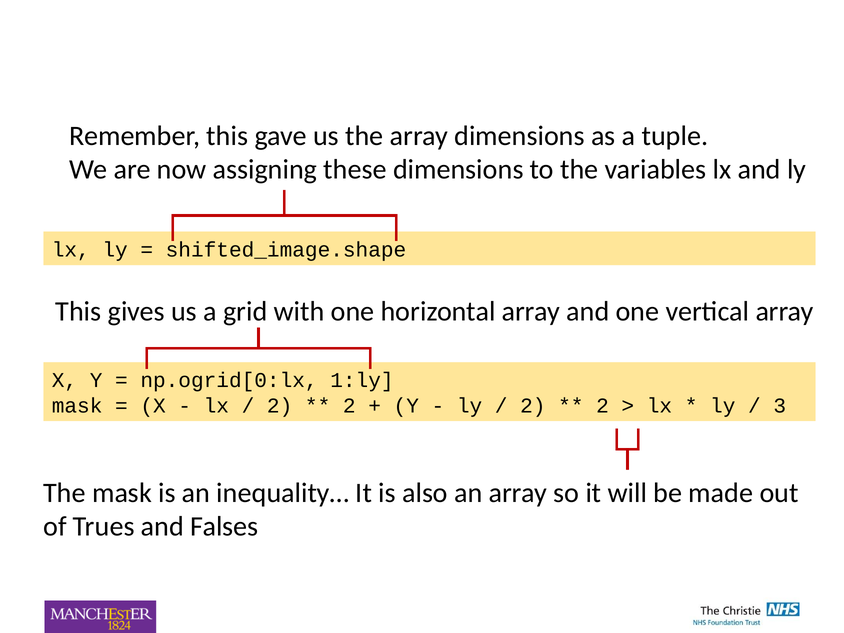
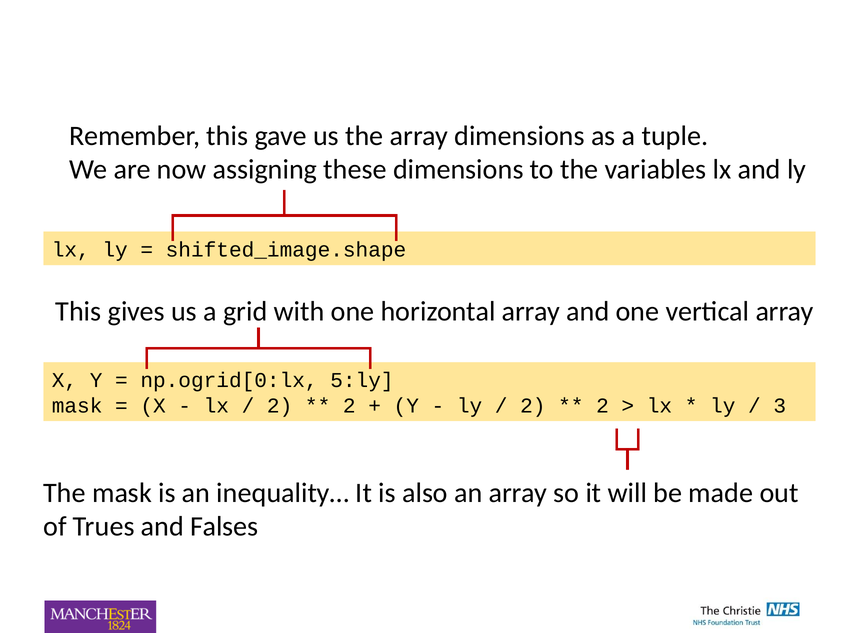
1:ly: 1:ly -> 5:ly
